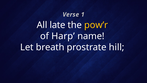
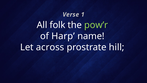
late: late -> folk
pow’r colour: yellow -> light green
breath: breath -> across
